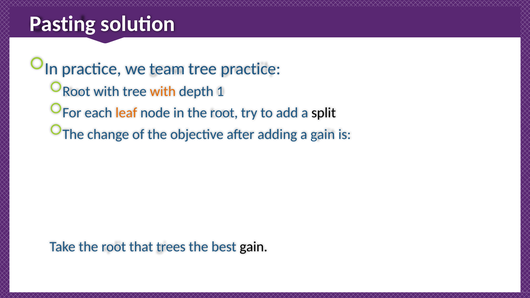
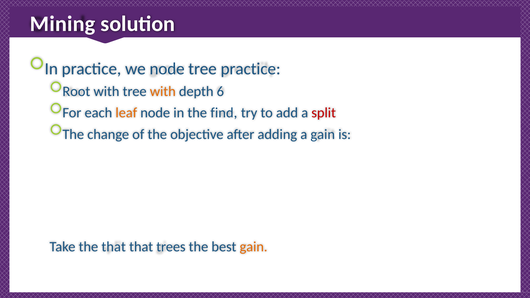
Pasting: Pasting -> Mining
we team: team -> node
1: 1 -> 6
in the root: root -> find
split colour: black -> red
Take the root: root -> that
gain at (254, 247) colour: black -> orange
